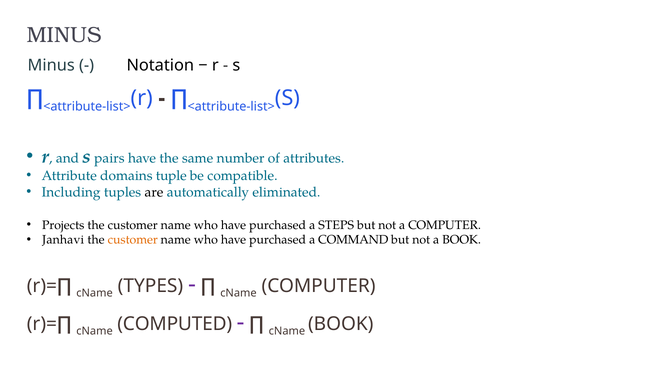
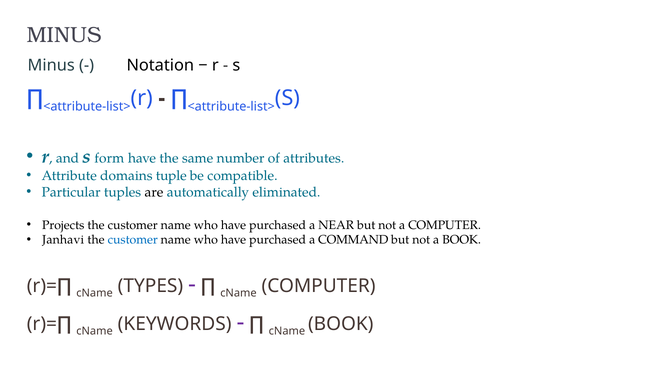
pairs: pairs -> form
Including: Including -> Particular
STEPS: STEPS -> NEAR
customer at (133, 240) colour: orange -> blue
COMPUTED: COMPUTED -> KEYWORDS
